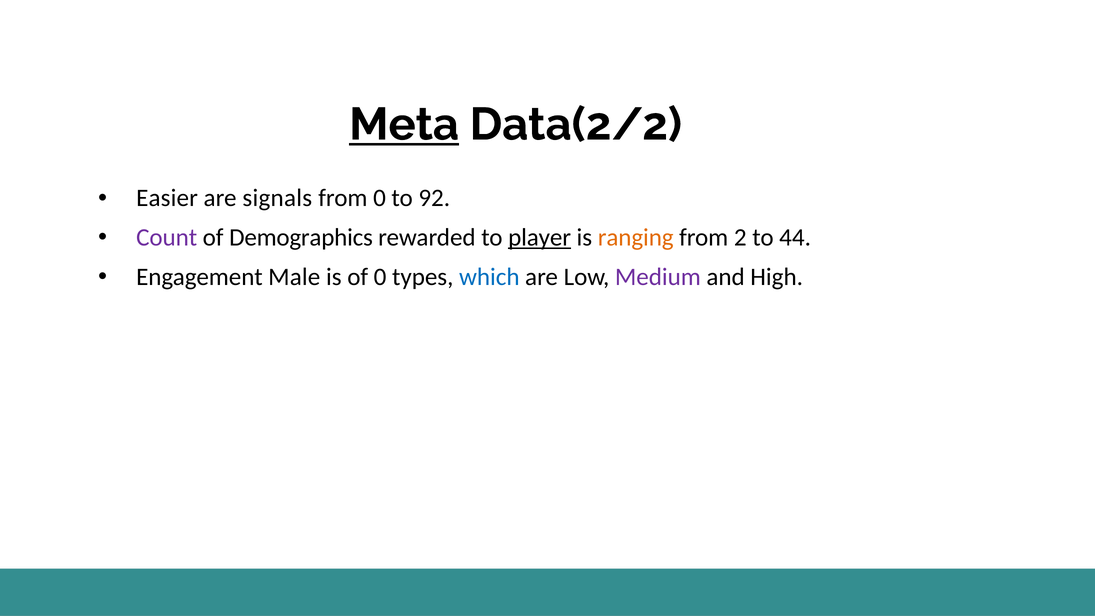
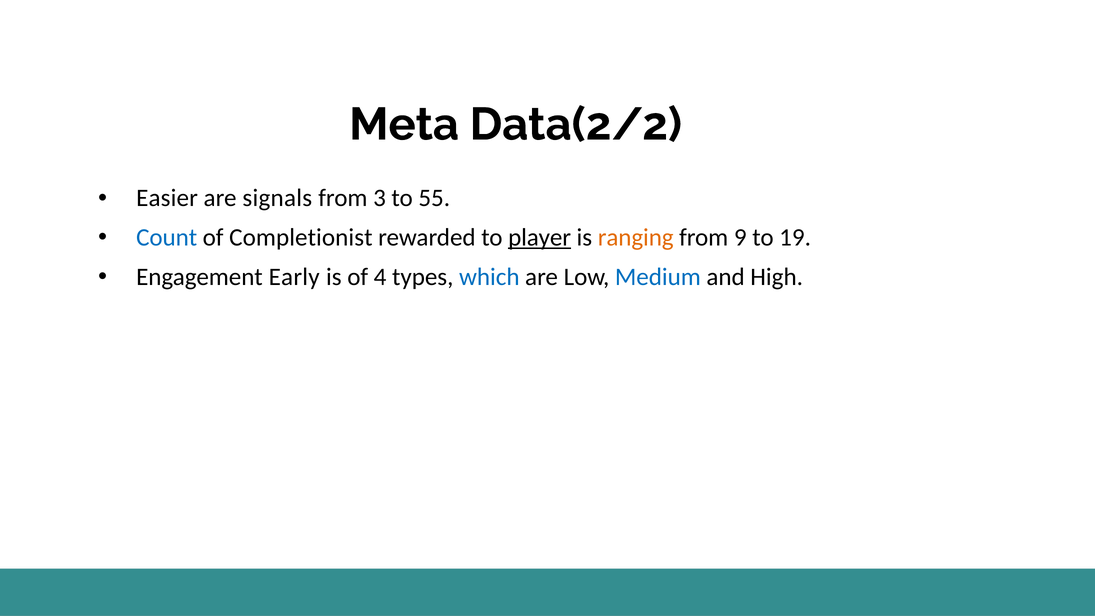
Meta underline: present -> none
from 0: 0 -> 3
92: 92 -> 55
Count colour: purple -> blue
Demographics: Demographics -> Completionist
2: 2 -> 9
44: 44 -> 19
Male: Male -> Early
of 0: 0 -> 4
Medium colour: purple -> blue
